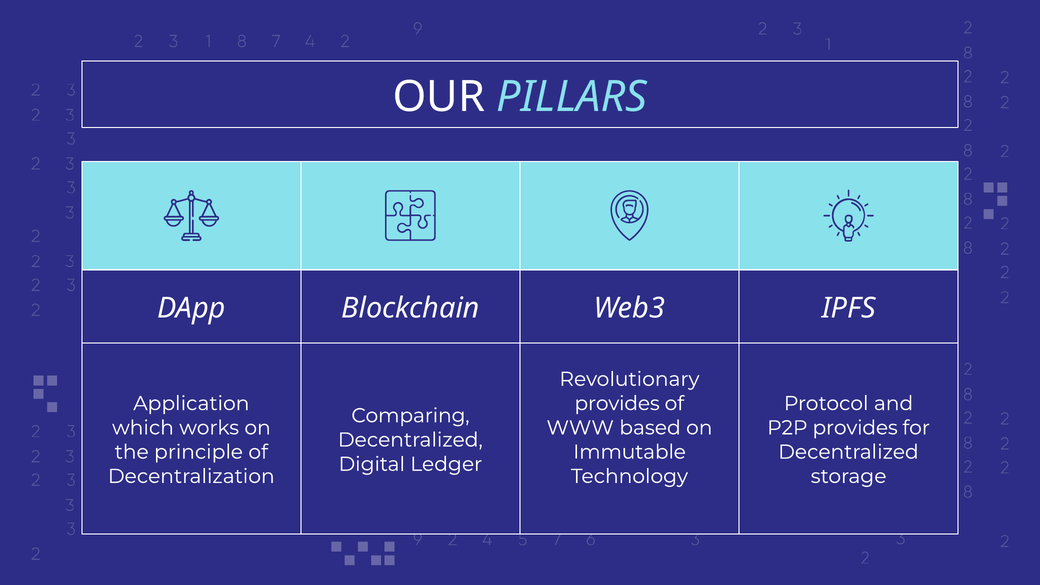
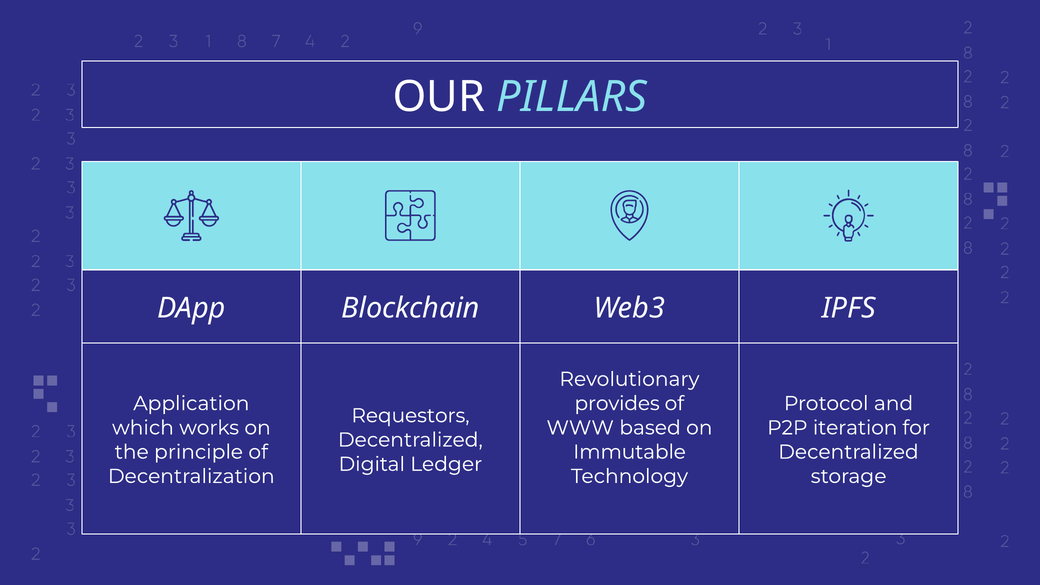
Comparing: Comparing -> Requestors
P2P provides: provides -> iteration
